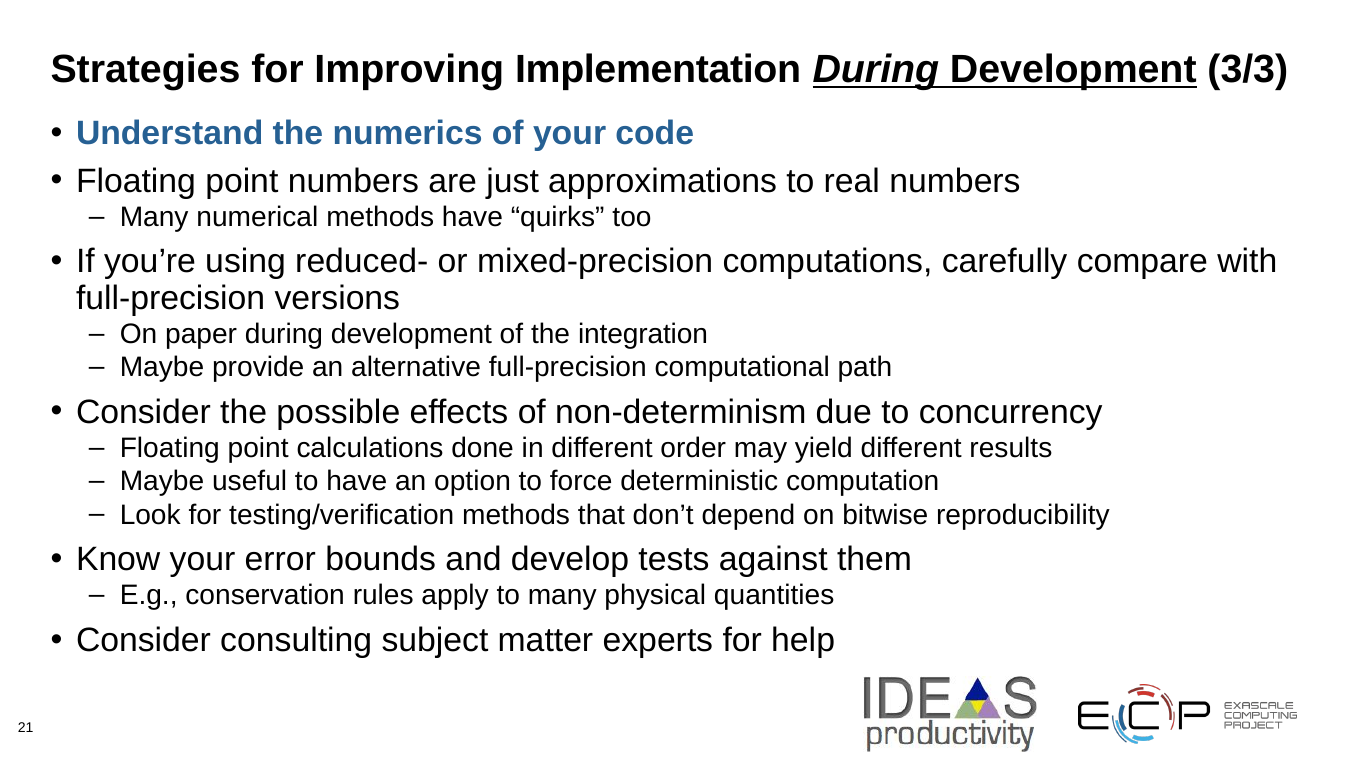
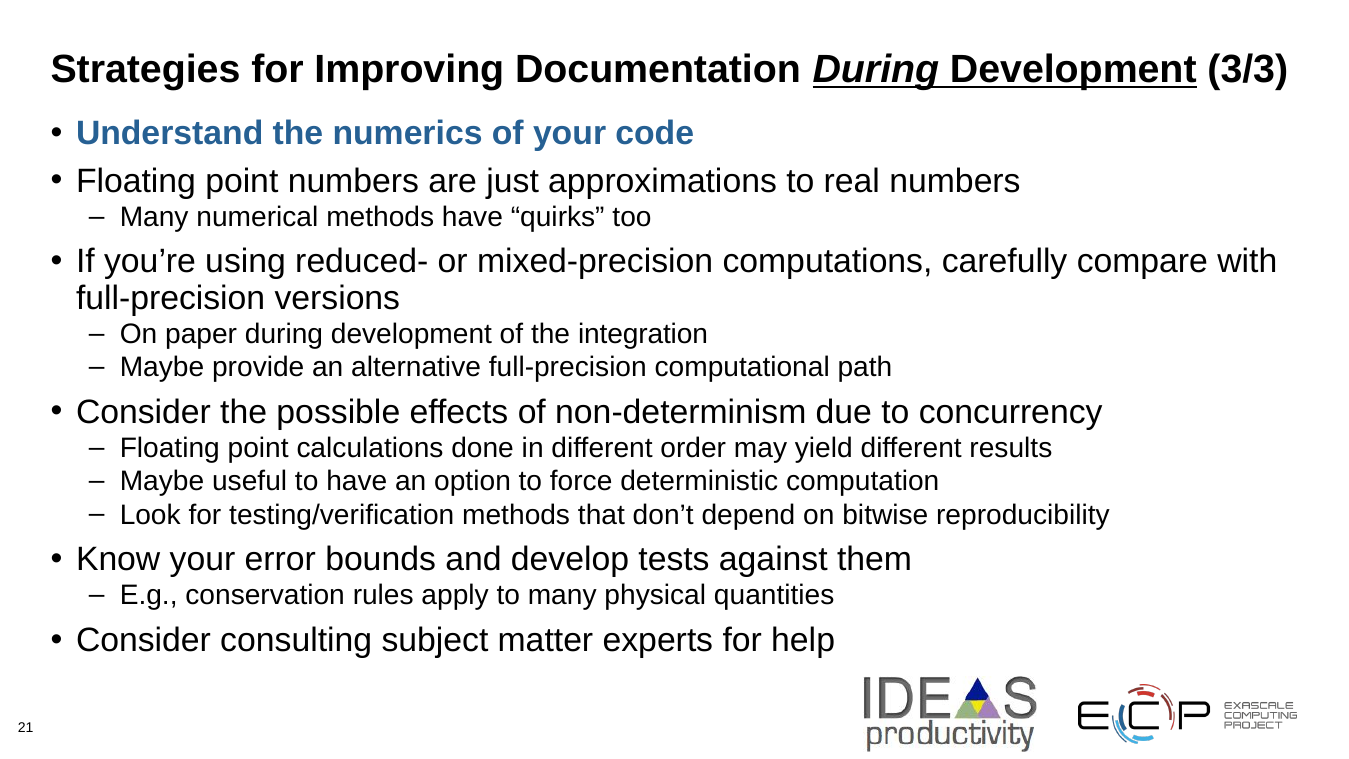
Implementation: Implementation -> Documentation
